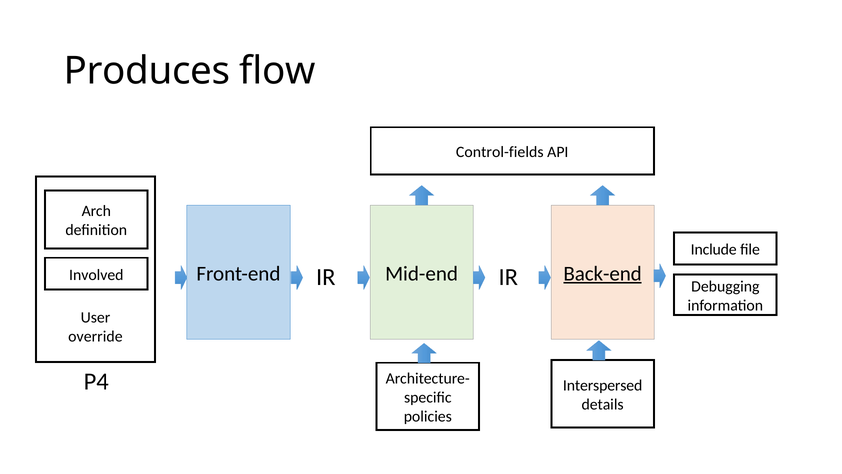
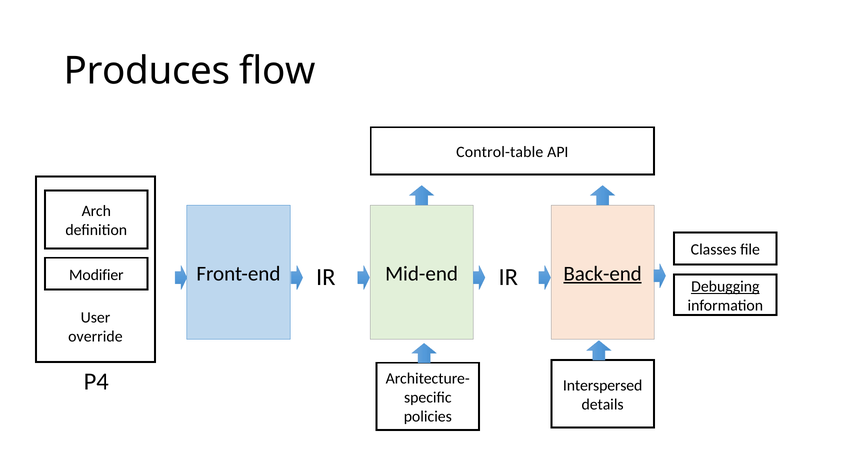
Control-fields: Control-fields -> Control-table
Include: Include -> Classes
Involved: Involved -> Modifier
Debugging underline: none -> present
